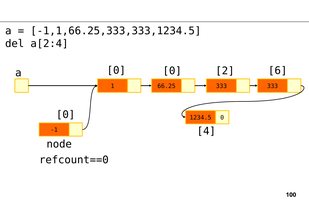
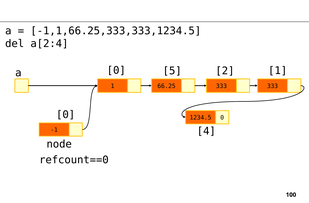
0 at (172, 71): 0 -> 5
2 6: 6 -> 1
